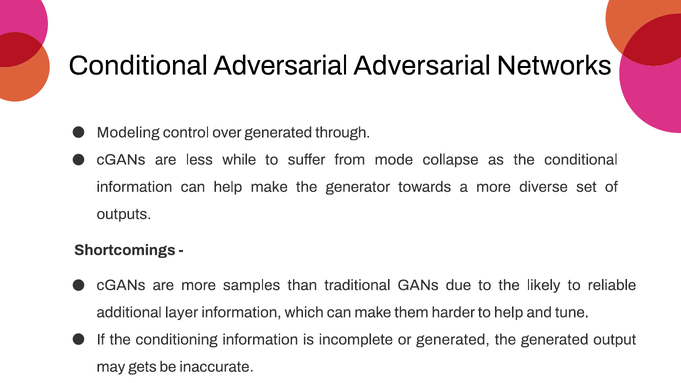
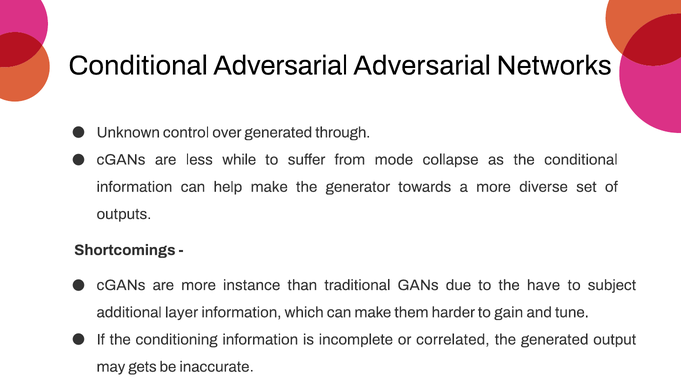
Modeling: Modeling -> Unknown
samples: samples -> instance
likely: likely -> have
reliable: reliable -> subject
to help: help -> gain
or generated: generated -> correlated
